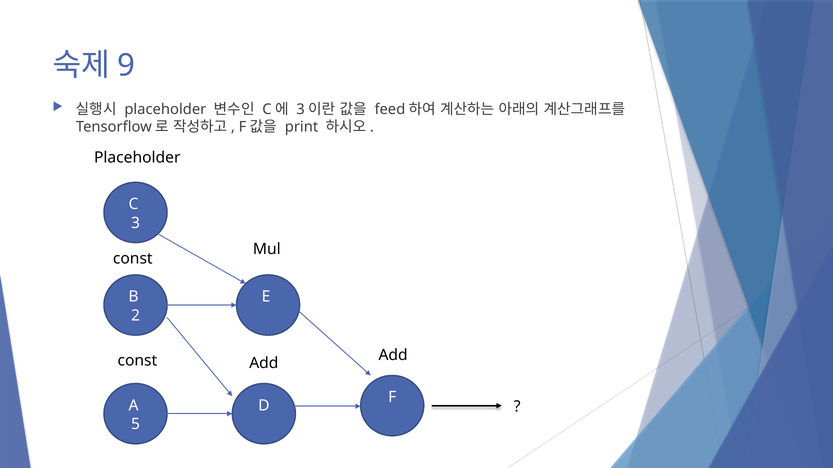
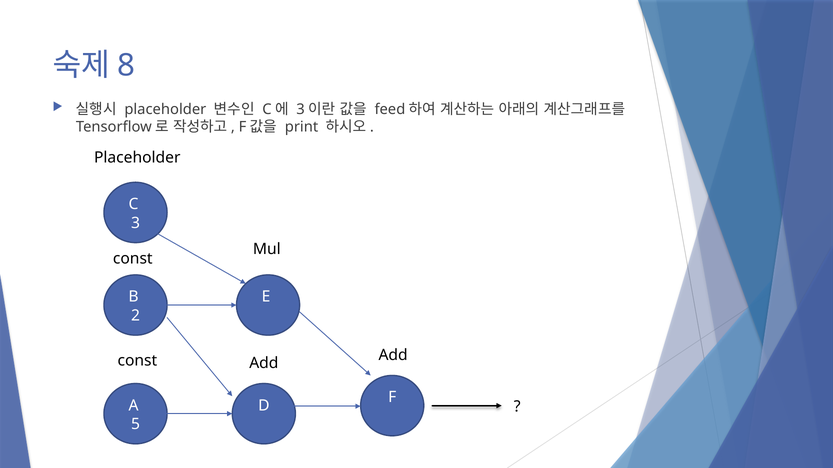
9: 9 -> 8
